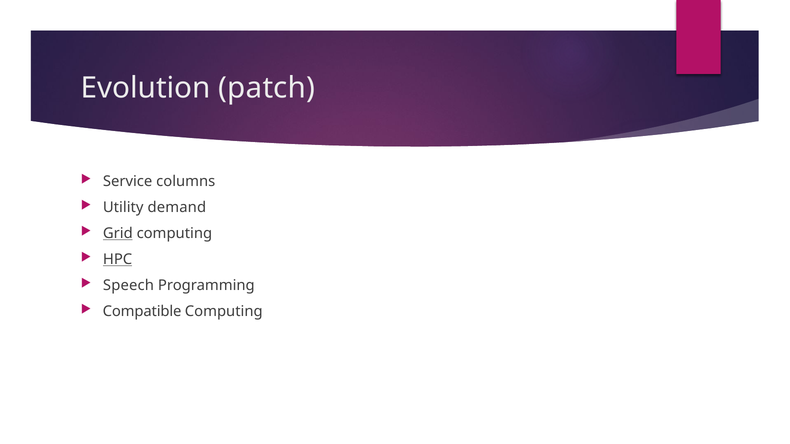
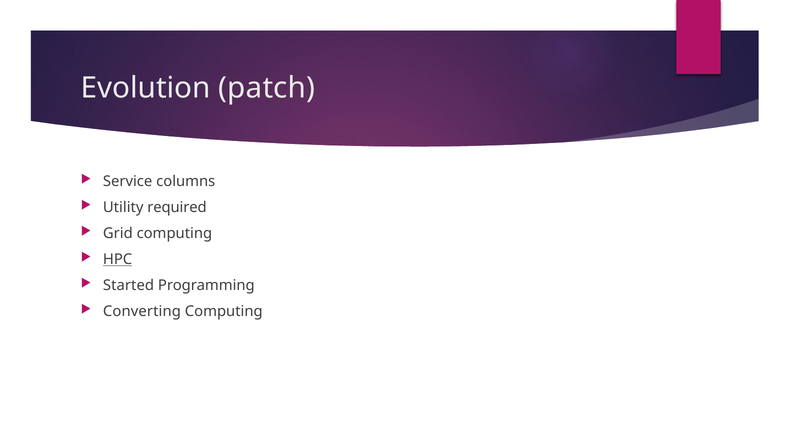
demand: demand -> required
Grid underline: present -> none
Speech: Speech -> Started
Compatible: Compatible -> Converting
